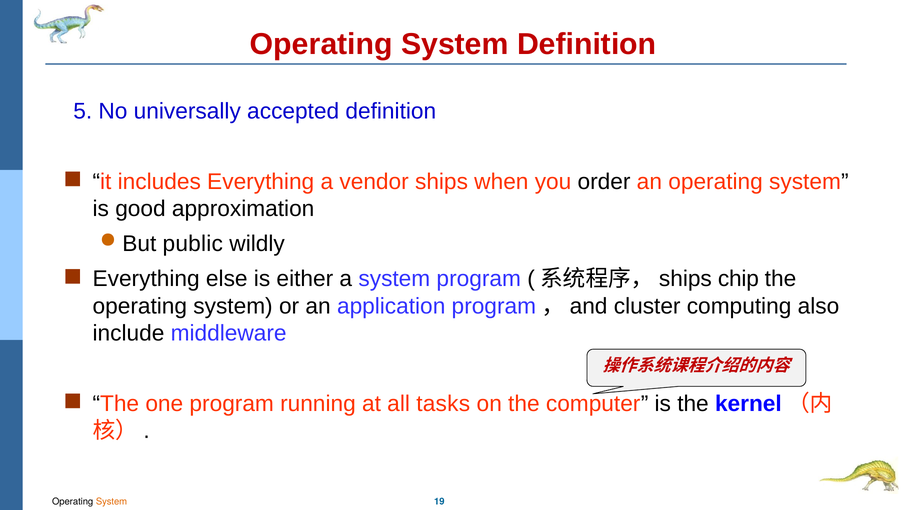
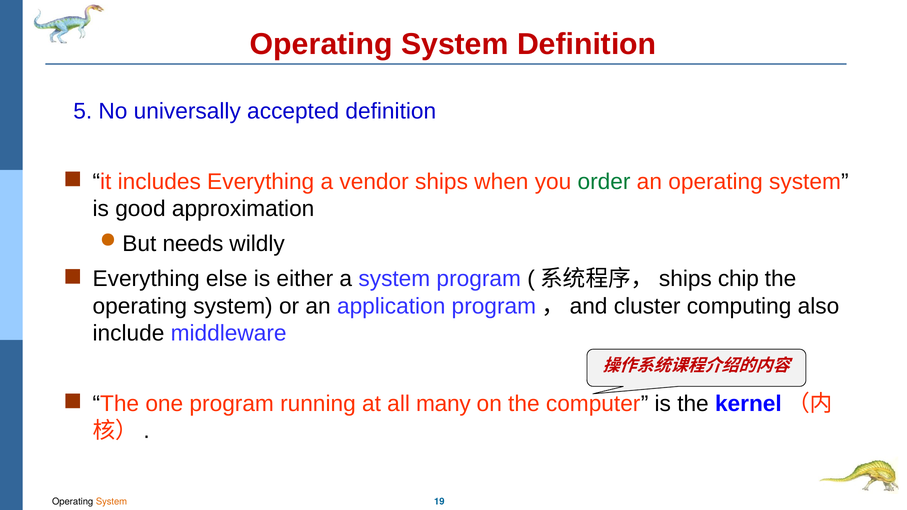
order colour: black -> green
public: public -> needs
tasks: tasks -> many
